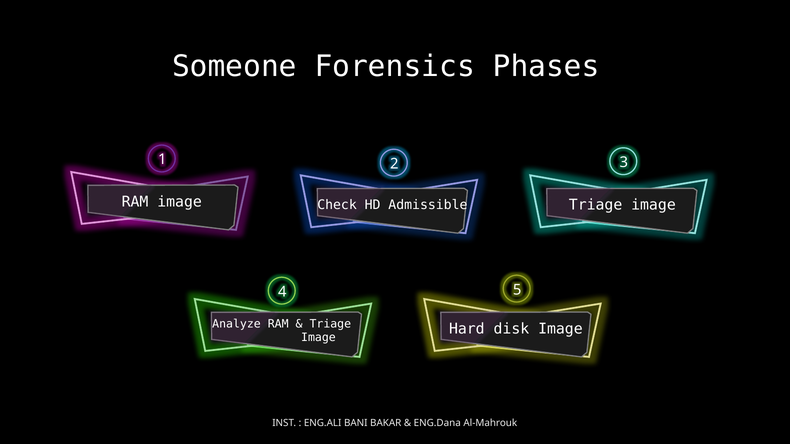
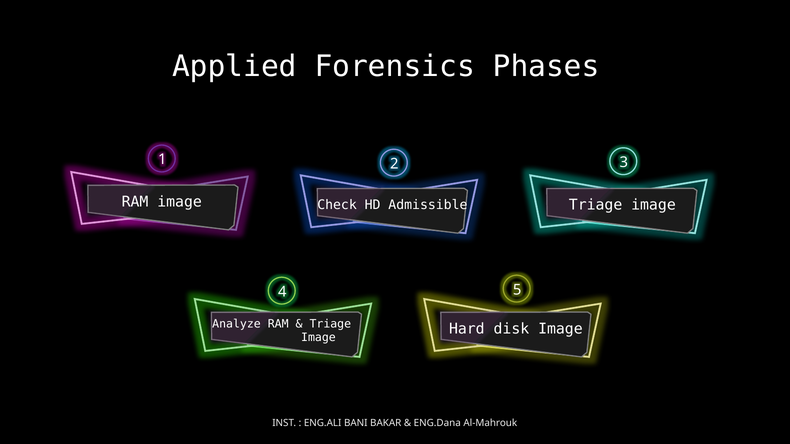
Someone: Someone -> Applied
